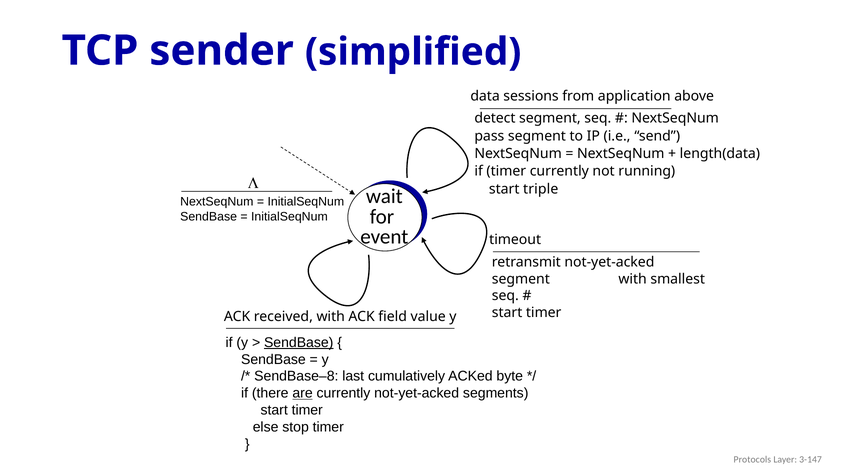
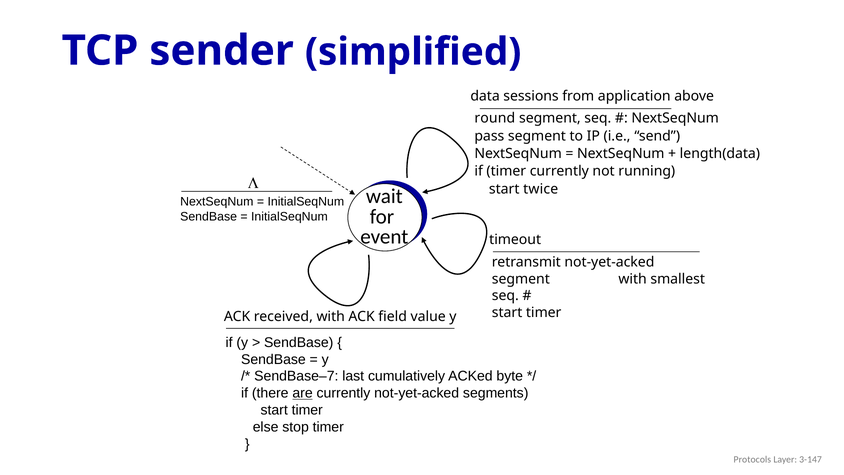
detect: detect -> round
triple: triple -> twice
SendBase at (299, 342) underline: present -> none
SendBase–8: SendBase–8 -> SendBase–7
